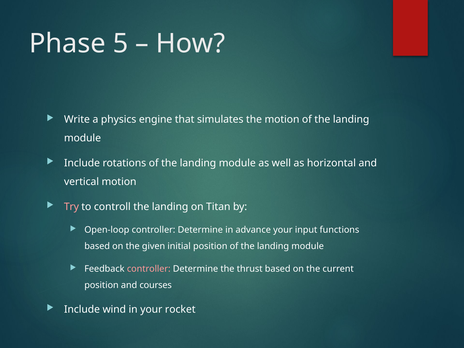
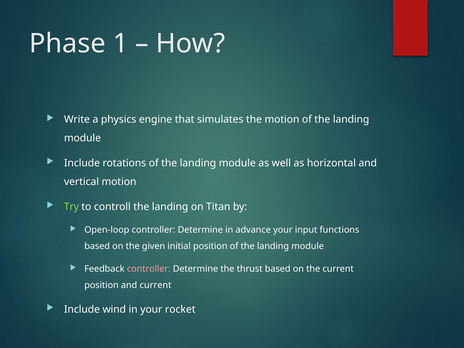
5: 5 -> 1
Try colour: pink -> light green
and courses: courses -> current
